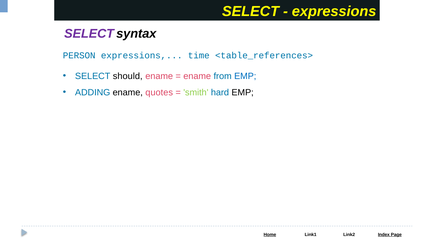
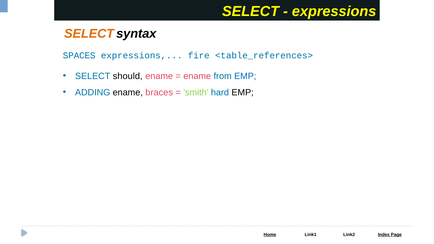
SELECT at (89, 34) colour: purple -> orange
PERSON: PERSON -> SPACES
time: time -> fire
quotes: quotes -> braces
